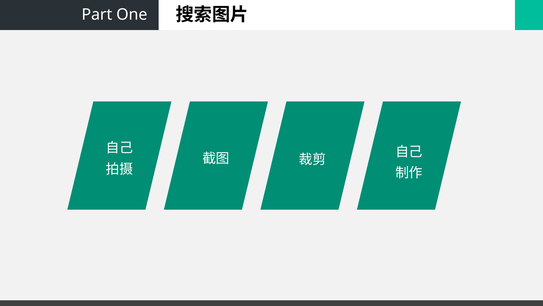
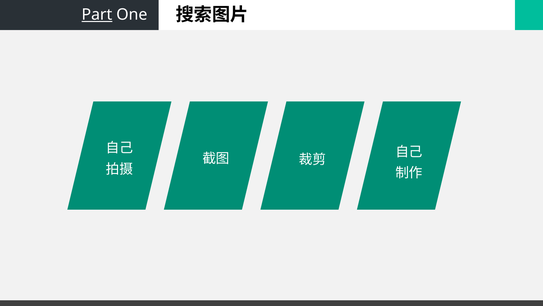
Part underline: none -> present
